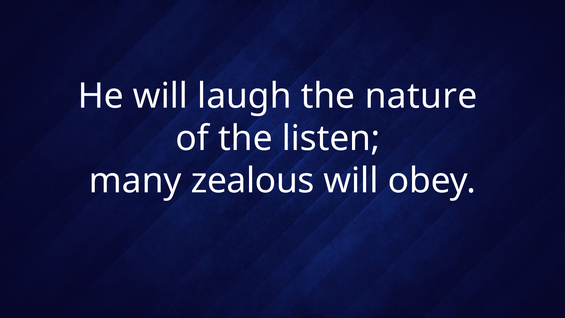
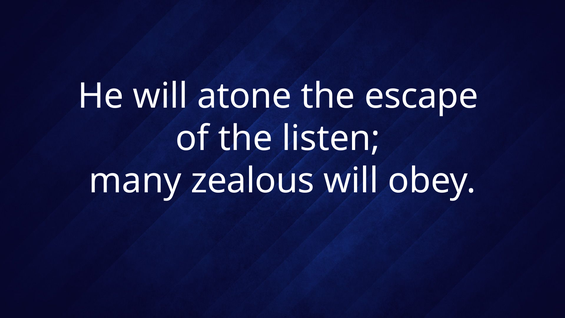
laugh: laugh -> atone
nature: nature -> escape
